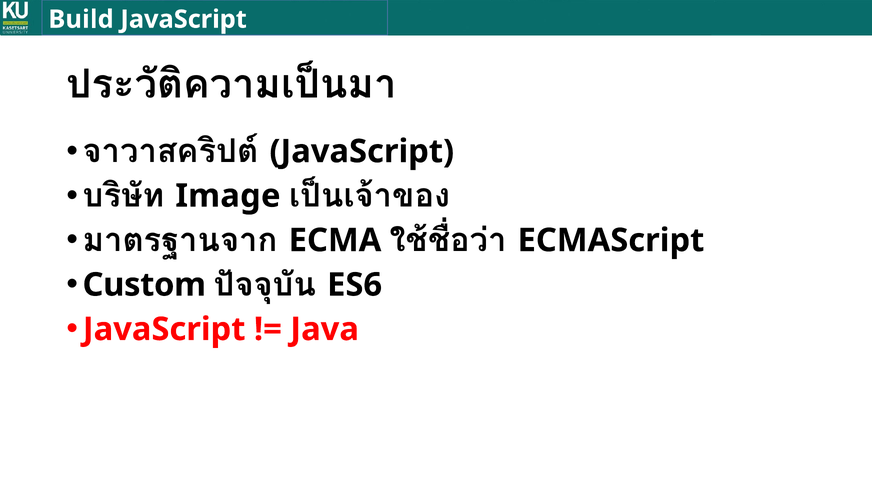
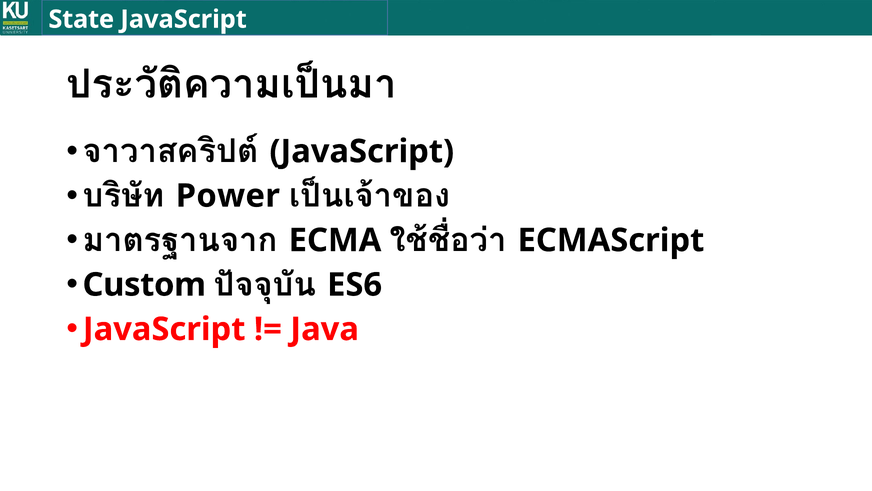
Build: Build -> State
Image: Image -> Power
